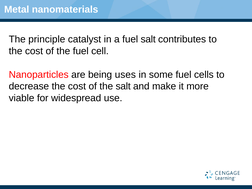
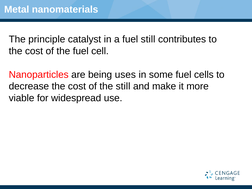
fuel salt: salt -> still
the salt: salt -> still
